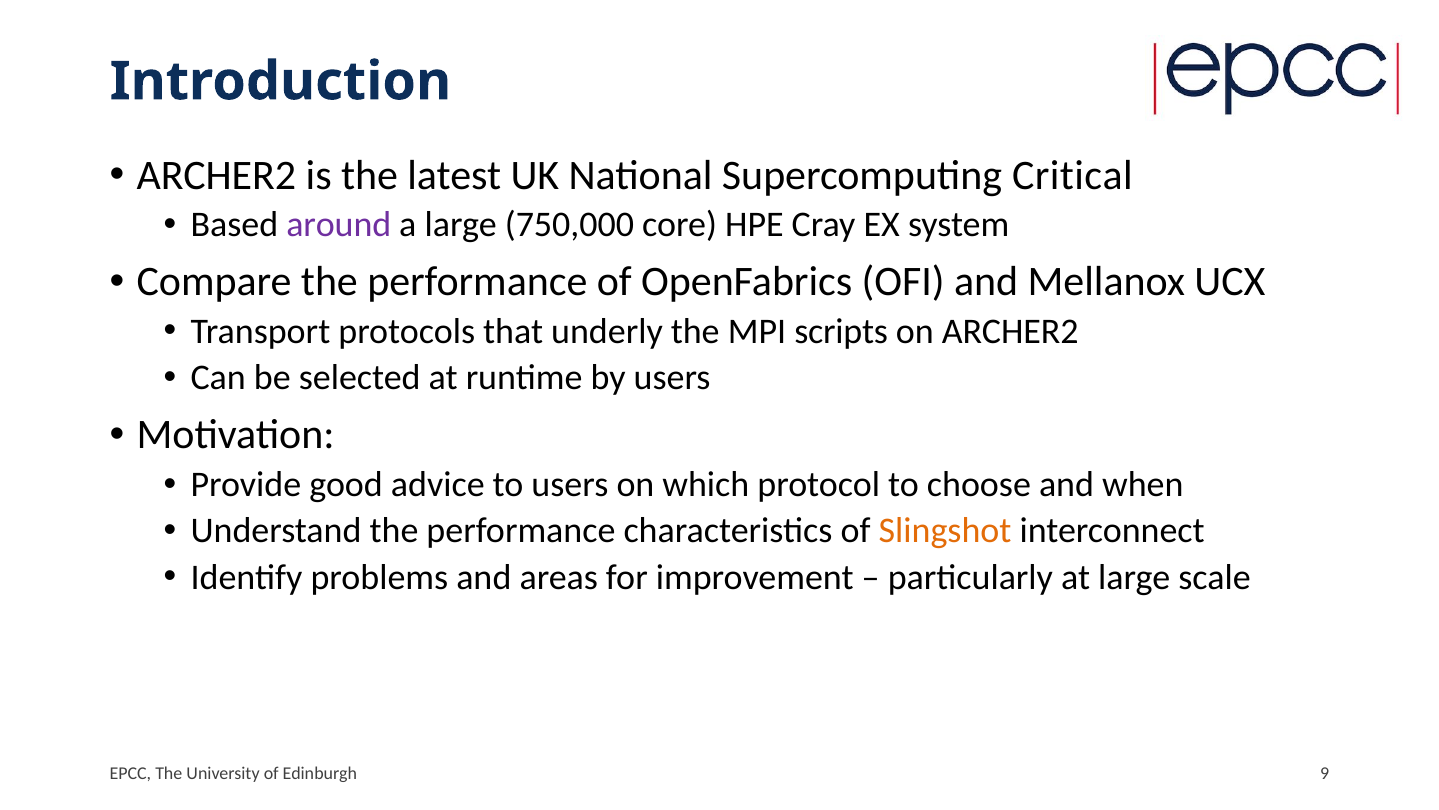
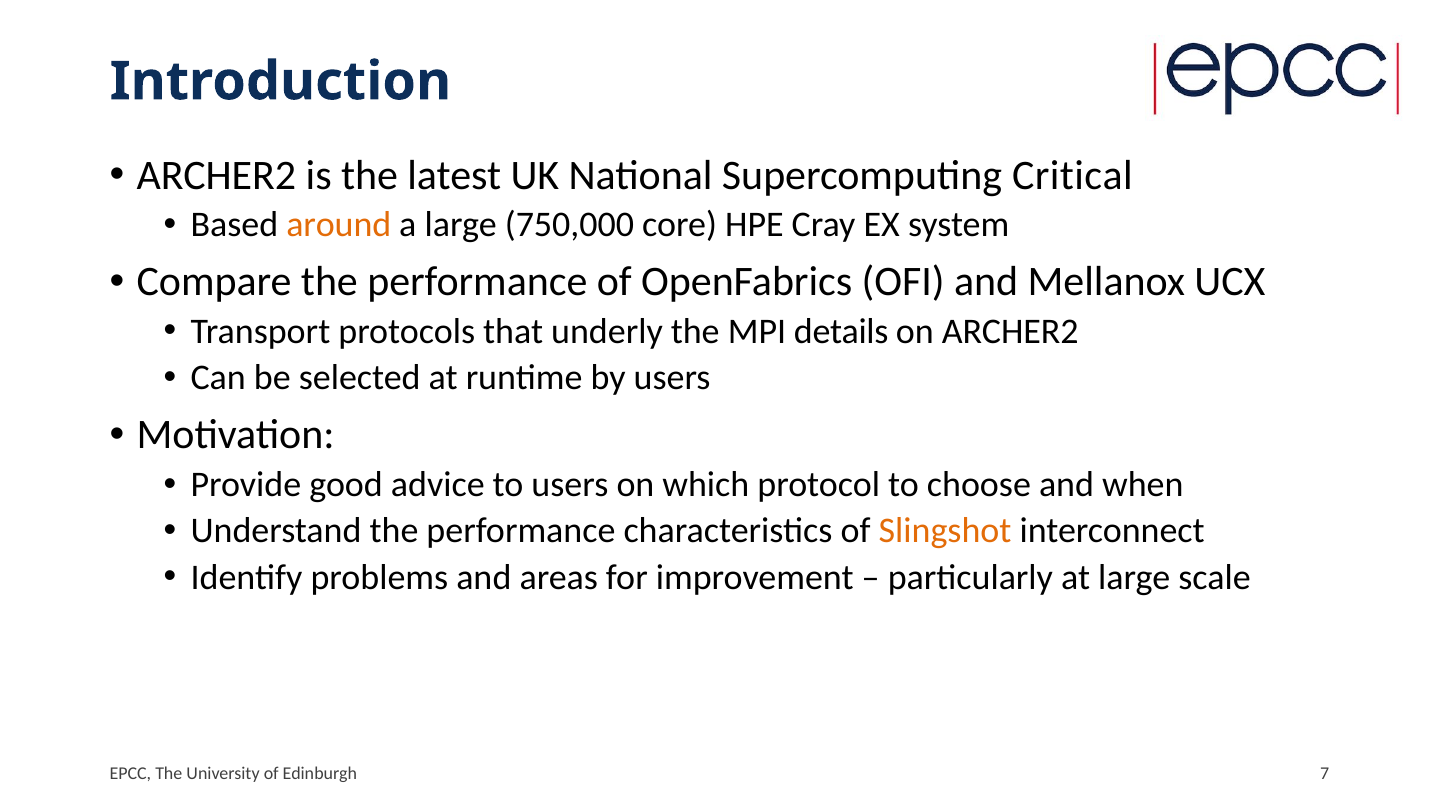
around colour: purple -> orange
scripts: scripts -> details
9: 9 -> 7
